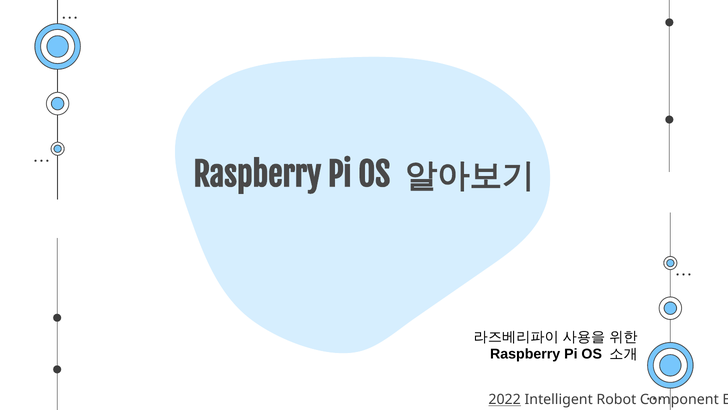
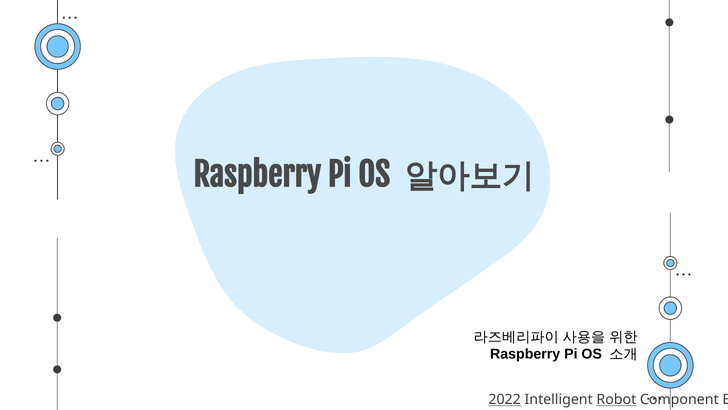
Robot underline: none -> present
